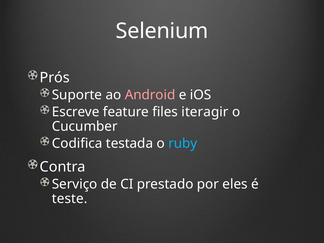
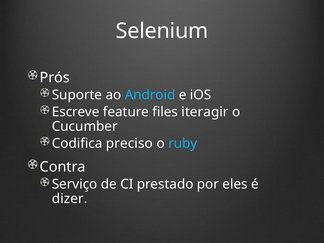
Android colour: pink -> light blue
testada: testada -> preciso
teste: teste -> dizer
